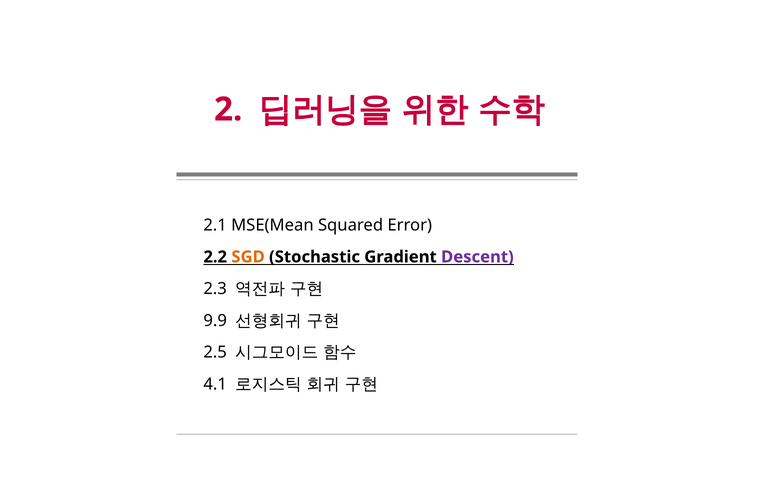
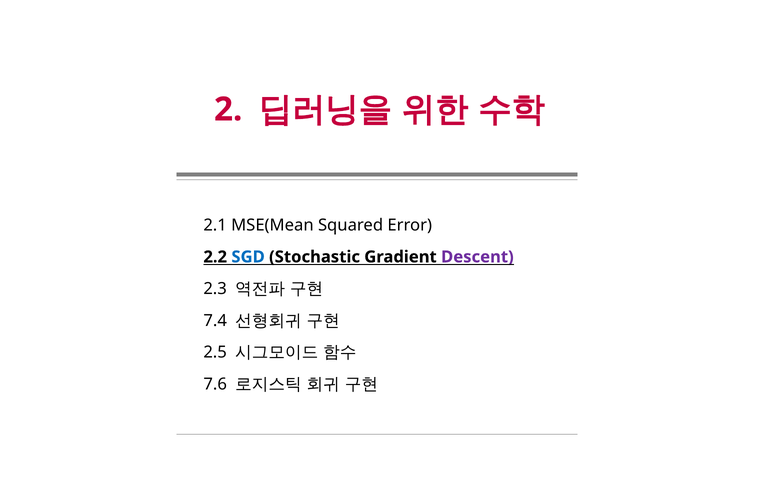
SGD colour: orange -> blue
9.9: 9.9 -> 7.4
4.1: 4.1 -> 7.6
